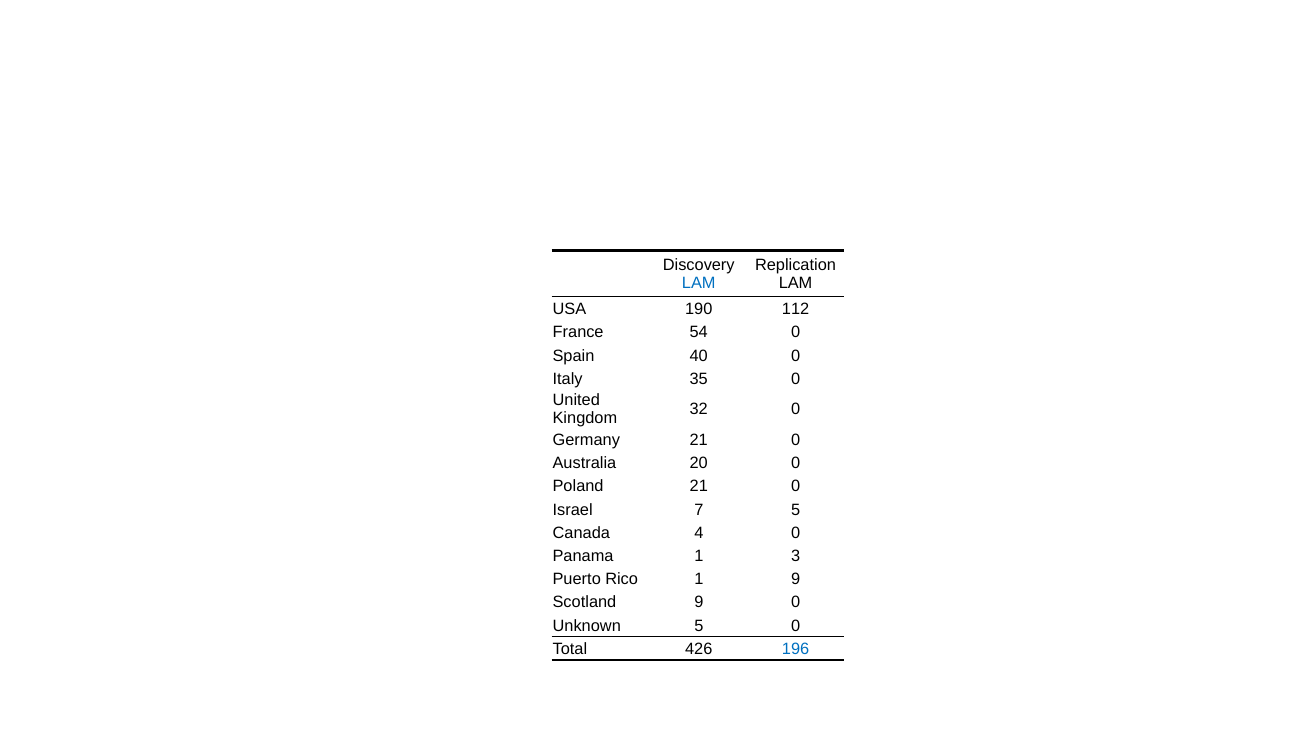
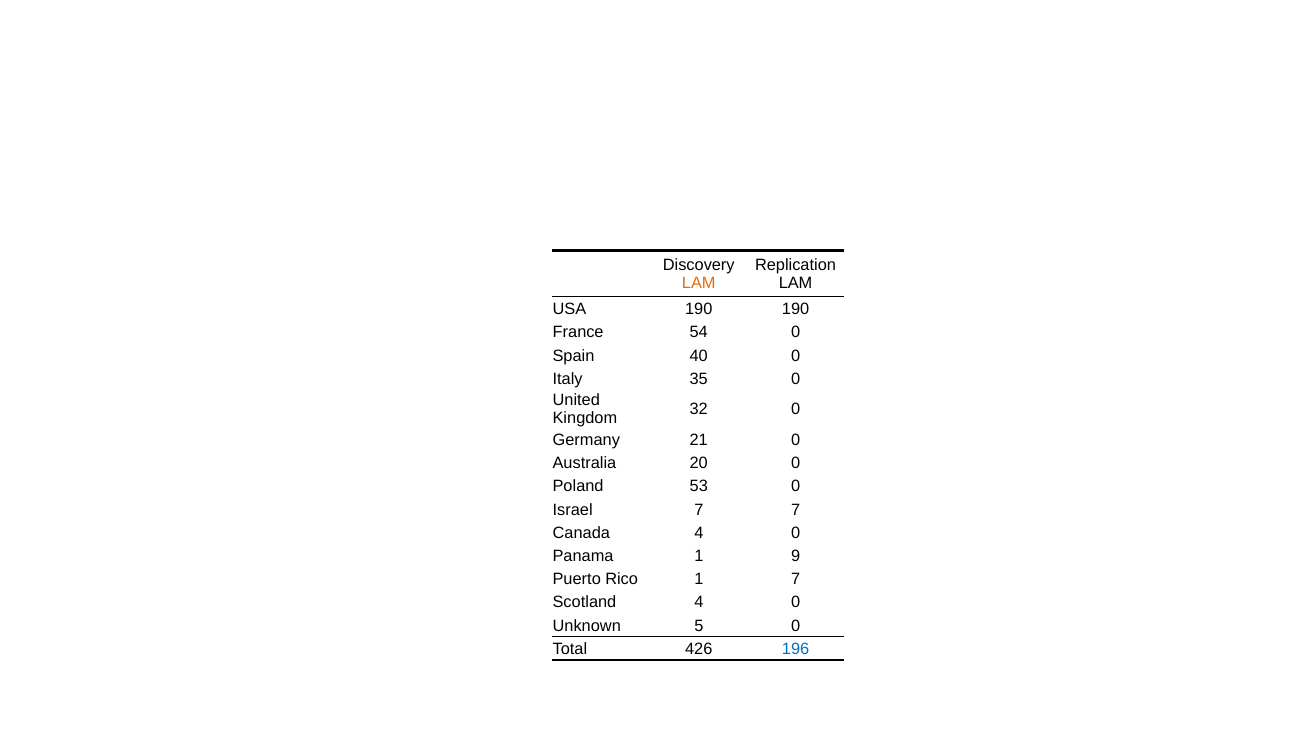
LAM at (699, 283) colour: blue -> orange
190 112: 112 -> 190
Poland 21: 21 -> 53
7 5: 5 -> 7
3: 3 -> 9
1 9: 9 -> 7
Scotland 9: 9 -> 4
